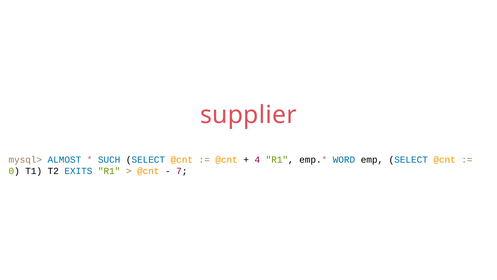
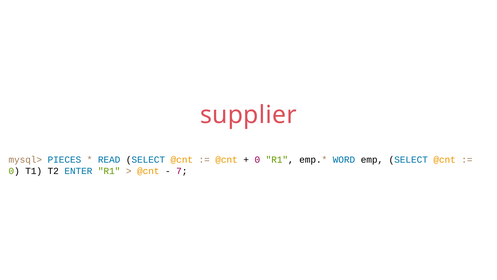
ALMOST: ALMOST -> PIECES
SUCH: SUCH -> READ
4 at (257, 160): 4 -> 0
EXITS: EXITS -> ENTER
